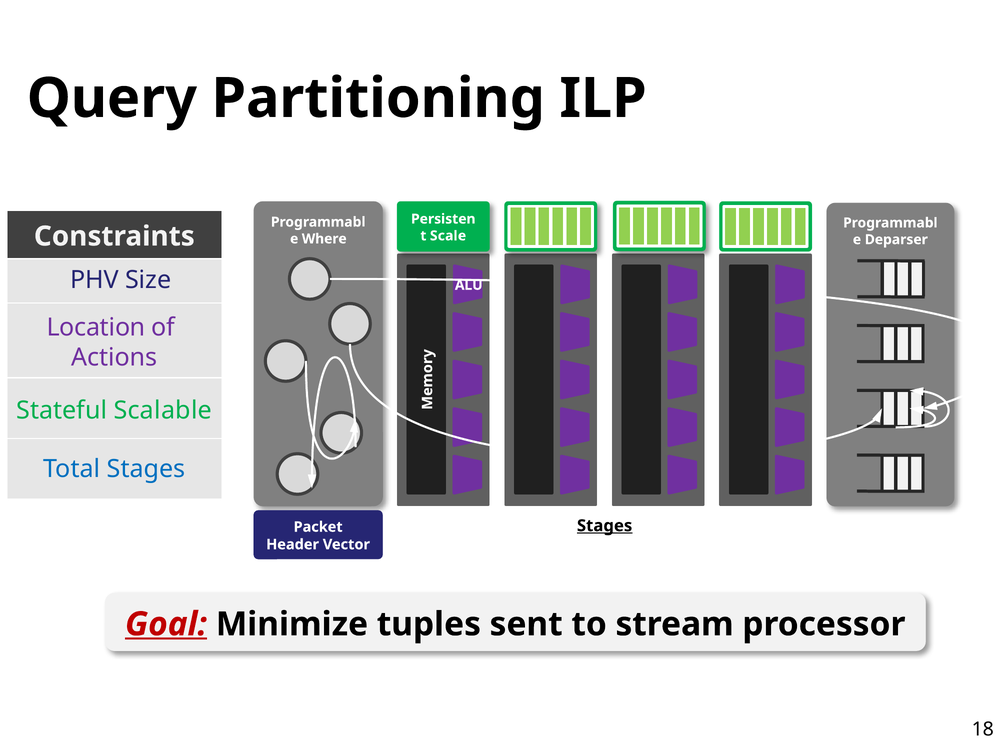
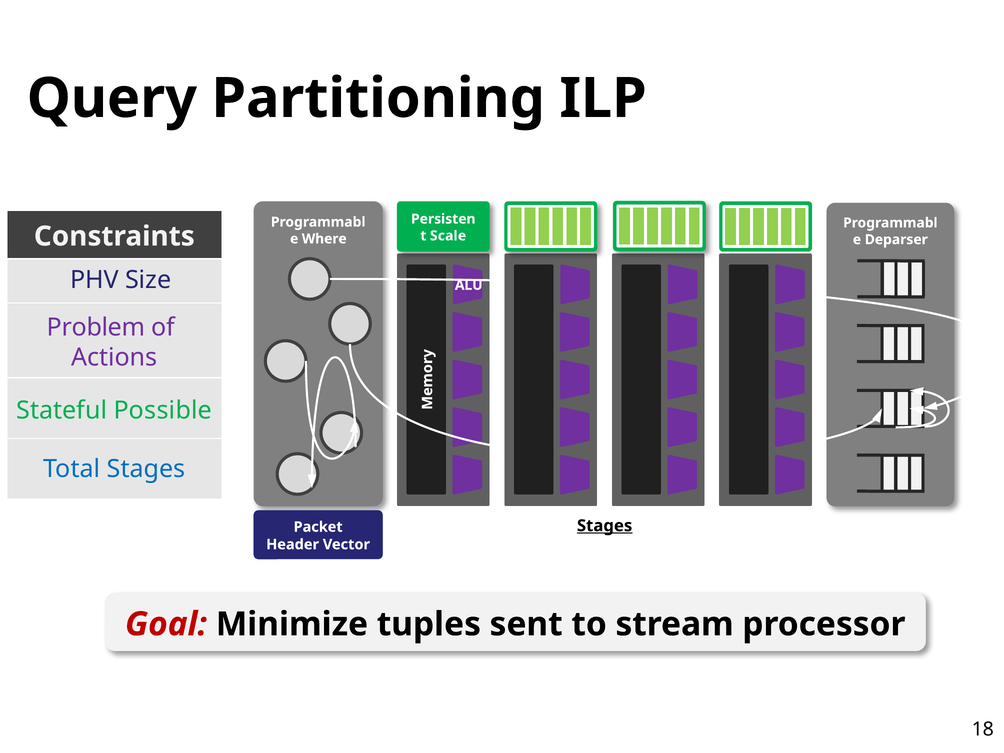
Location: Location -> Problem
Scalable: Scalable -> Possible
Goal underline: present -> none
